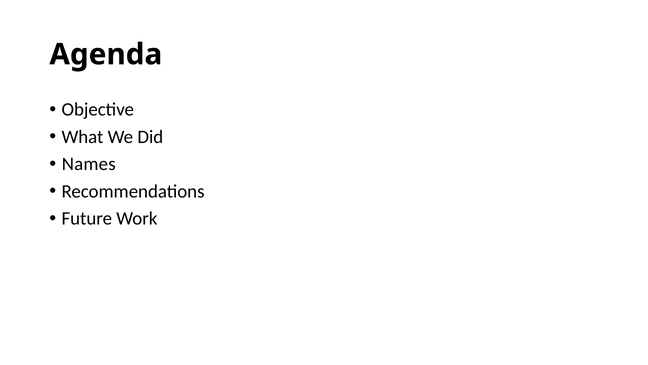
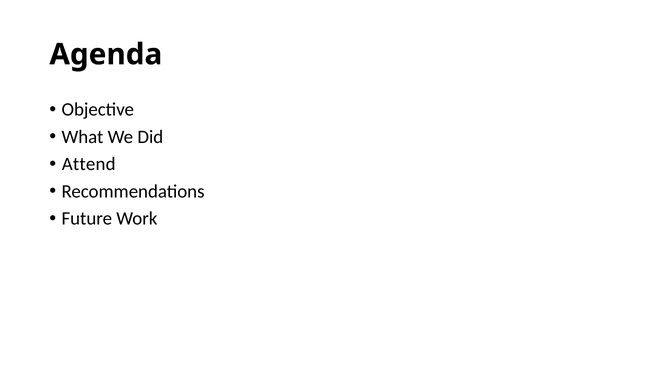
Names: Names -> Attend
